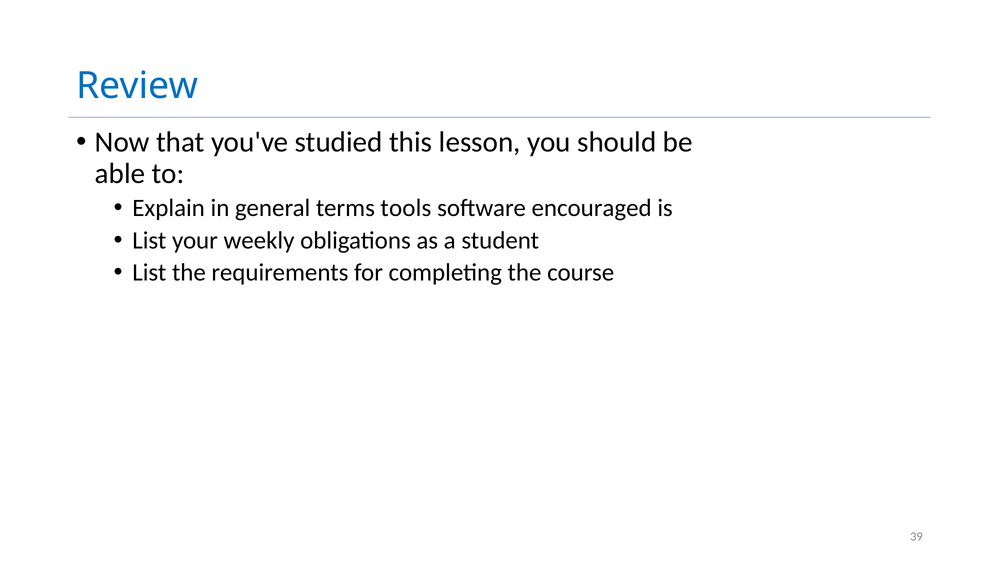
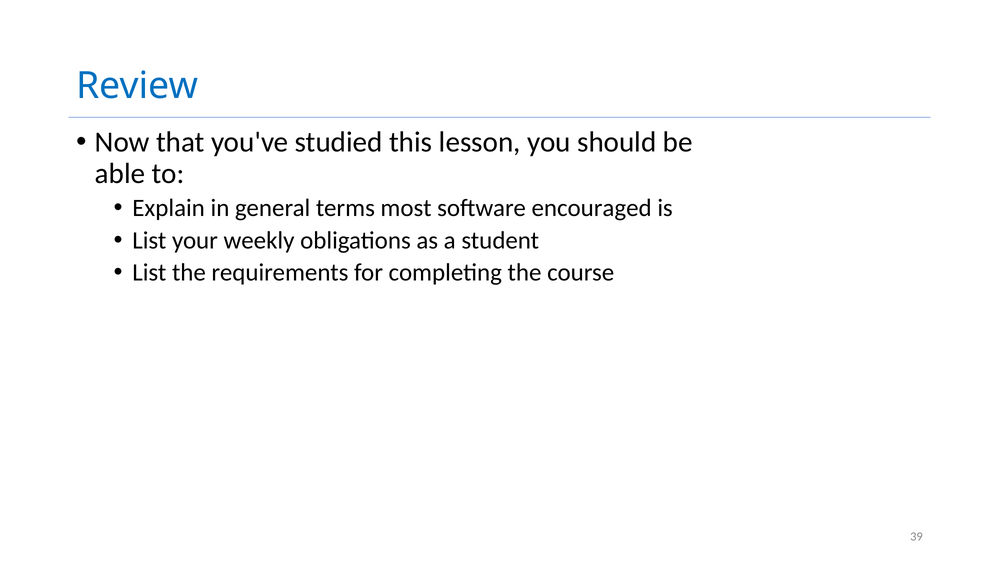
tools: tools -> most
